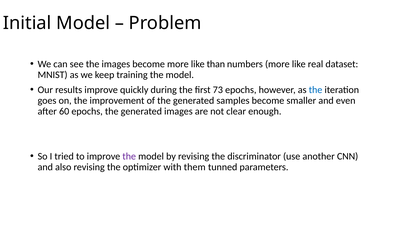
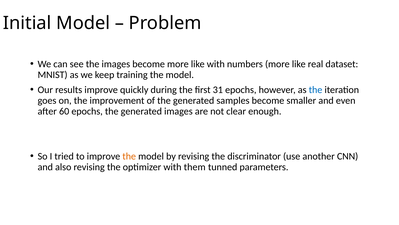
like than: than -> with
73: 73 -> 31
the at (129, 156) colour: purple -> orange
